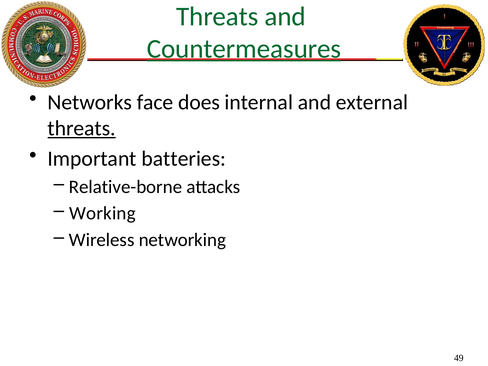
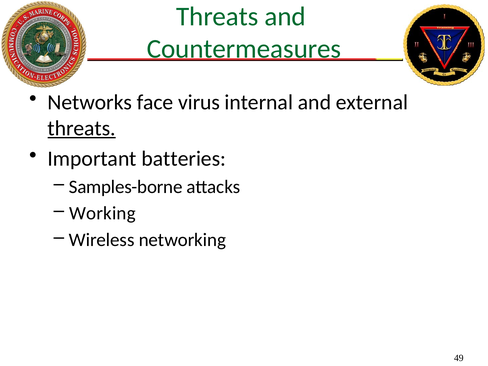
Countermeasures underline: present -> none
does: does -> virus
Relative-borne: Relative-borne -> Samples-borne
